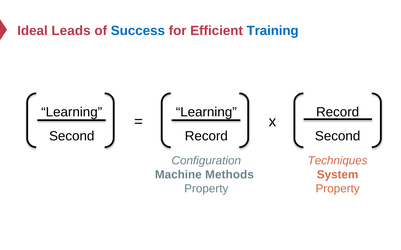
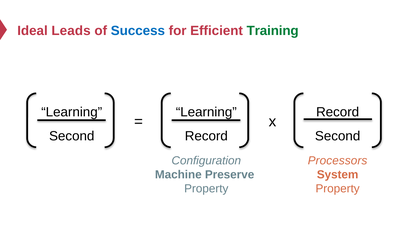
Training colour: blue -> green
Techniques: Techniques -> Processors
Methods: Methods -> Preserve
